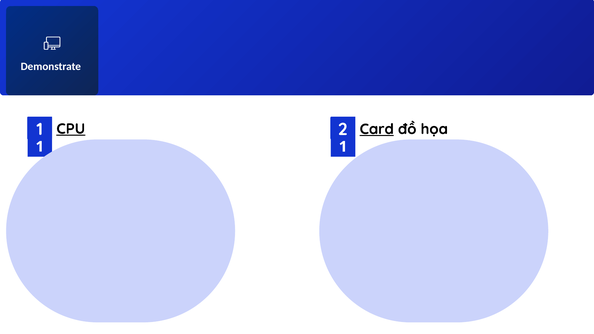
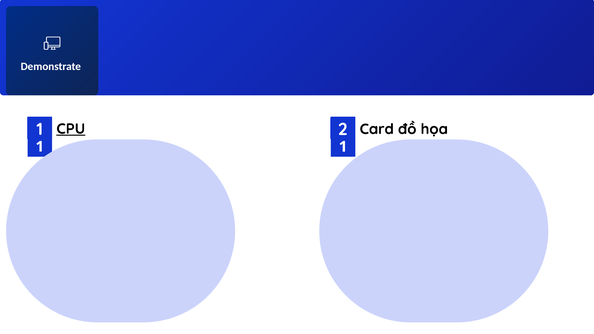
Card underline: present -> none
